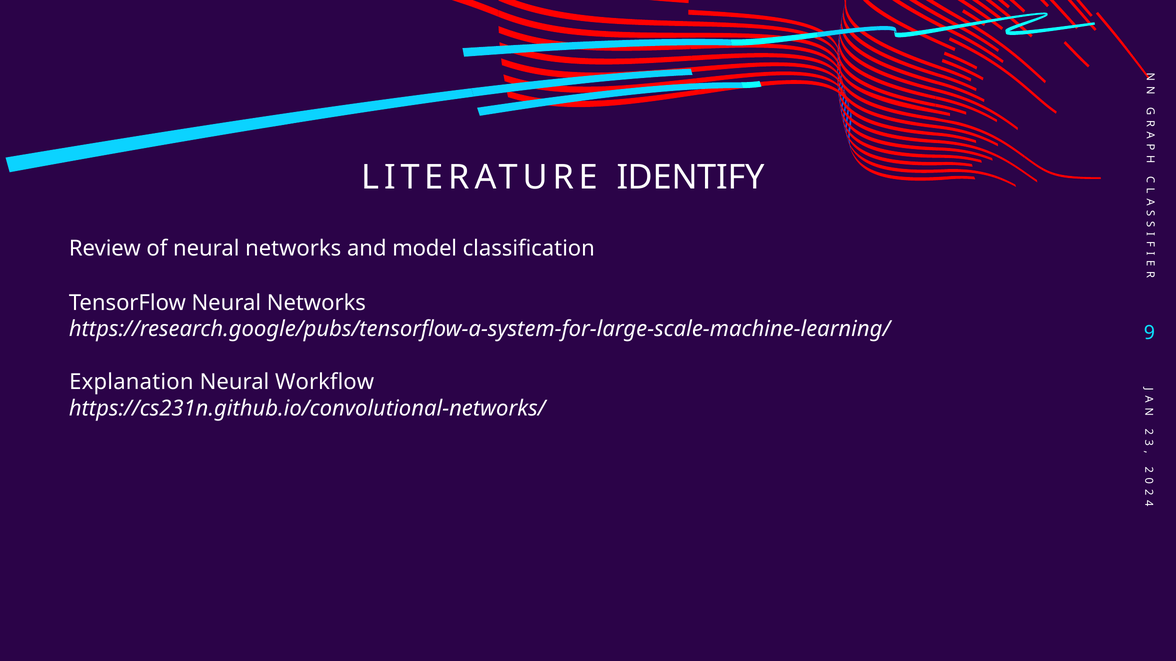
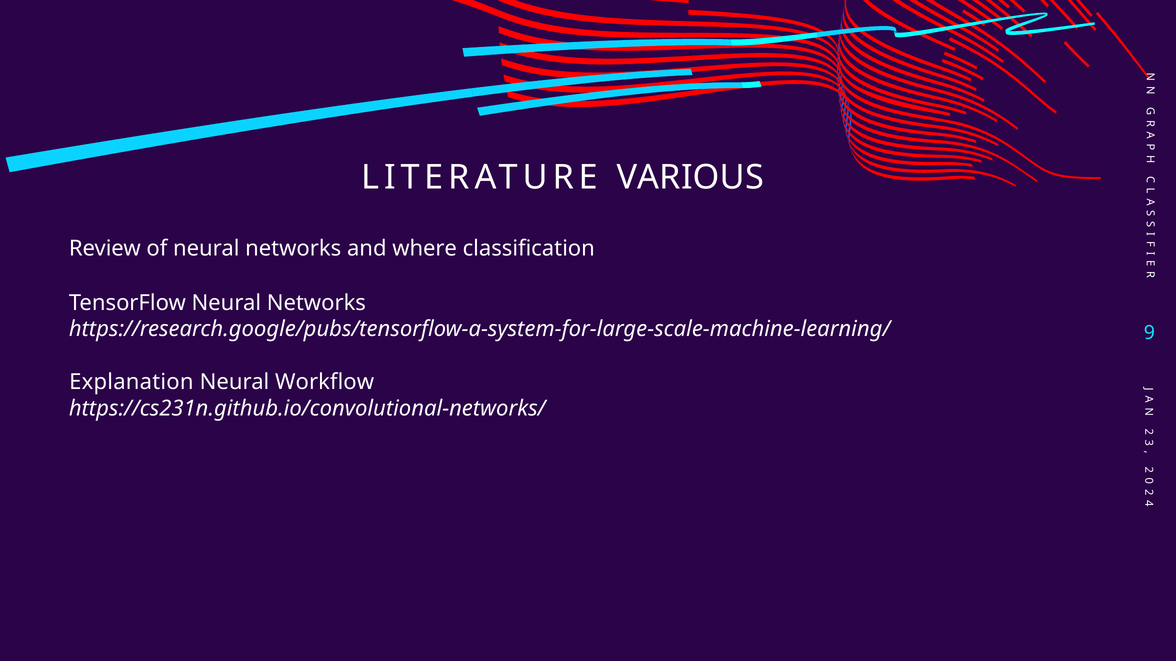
IDENTIFY: IDENTIFY -> VARIOUS
model: model -> where
